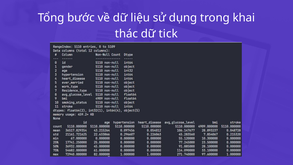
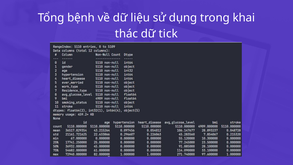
bước: bước -> bệnh
